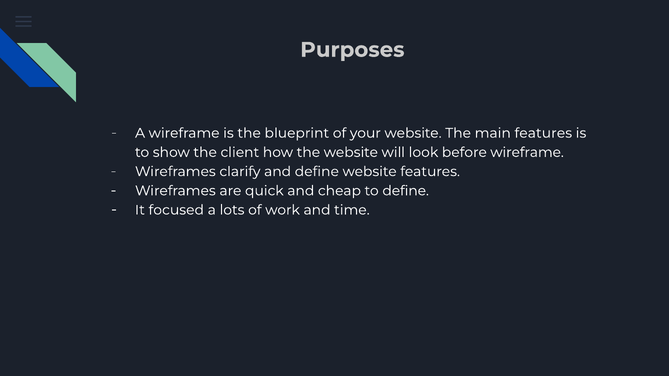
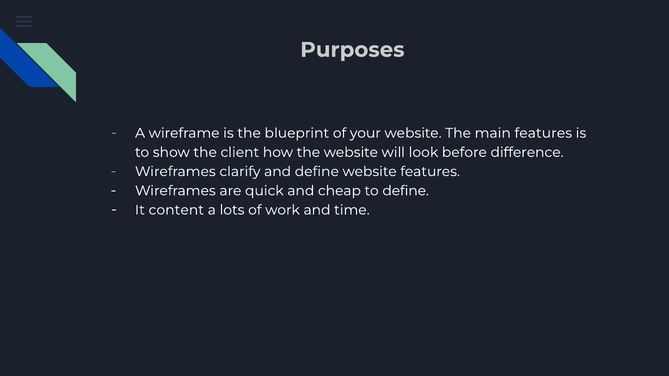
before wireframe: wireframe -> difference
focused: focused -> content
